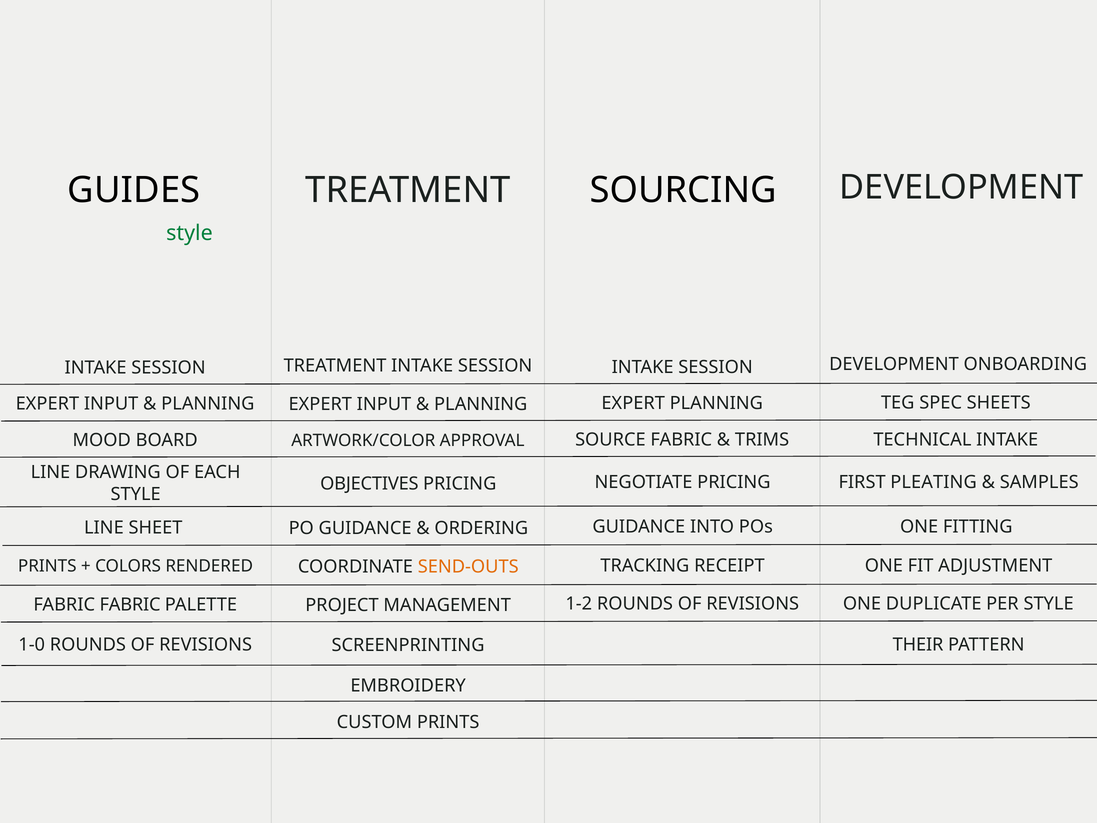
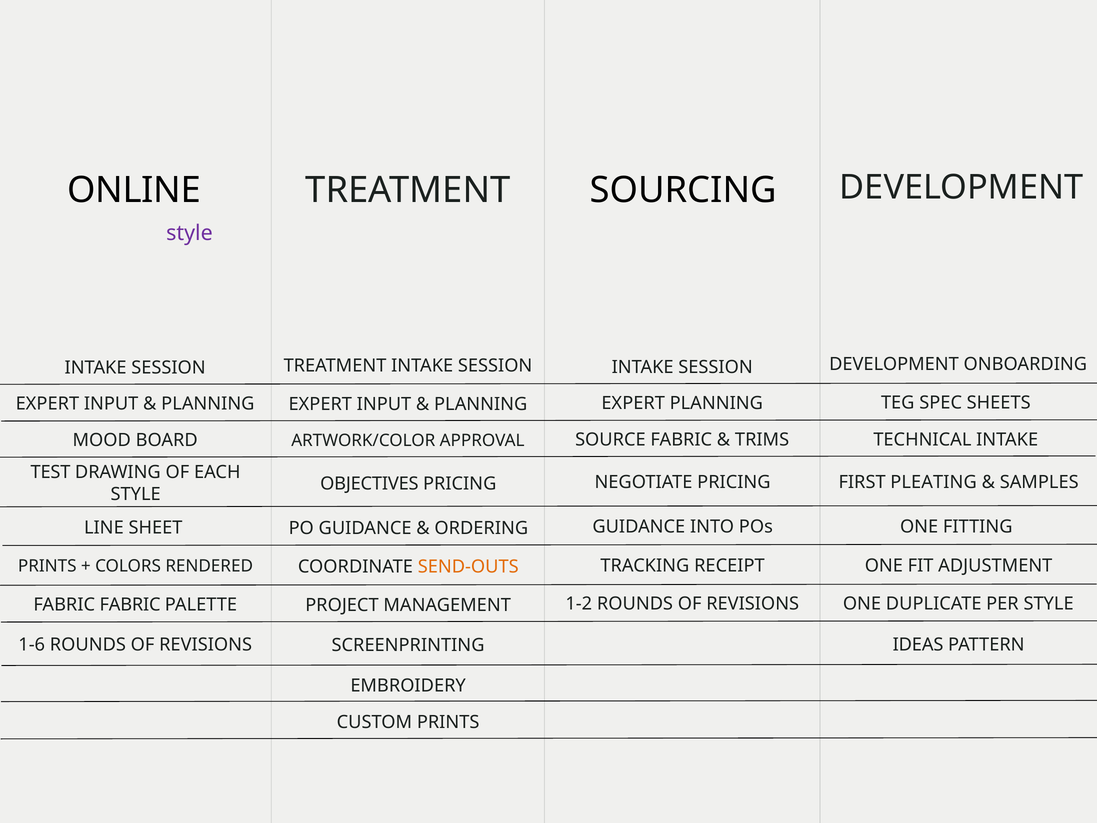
GUIDES: GUIDES -> ONLINE
style at (189, 233) colour: green -> purple
LINE at (50, 472): LINE -> TEST
THEIR: THEIR -> IDEAS
1-0: 1-0 -> 1-6
